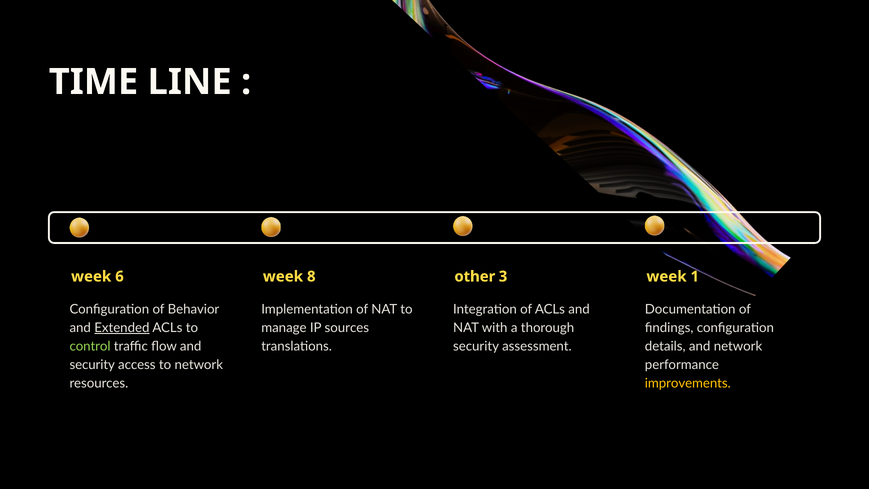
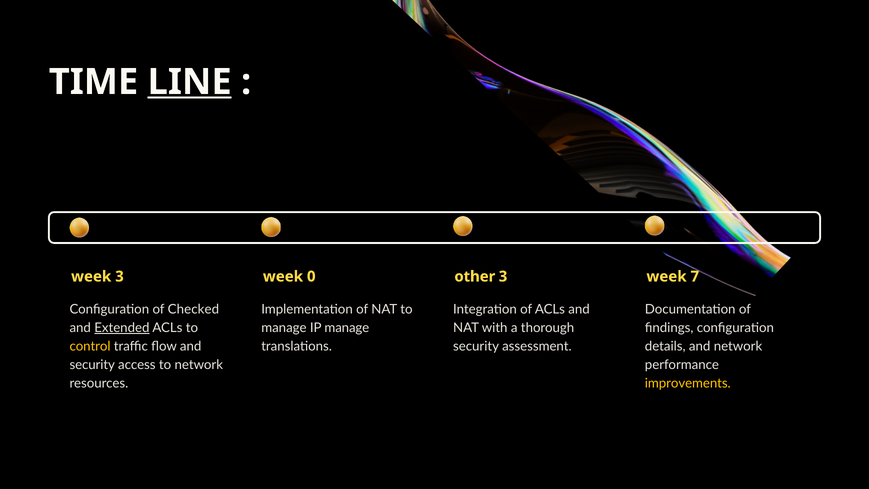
LINE underline: none -> present
week 6: 6 -> 3
8: 8 -> 0
1: 1 -> 7
Behavior: Behavior -> Checked
IP sources: sources -> manage
control colour: light green -> yellow
